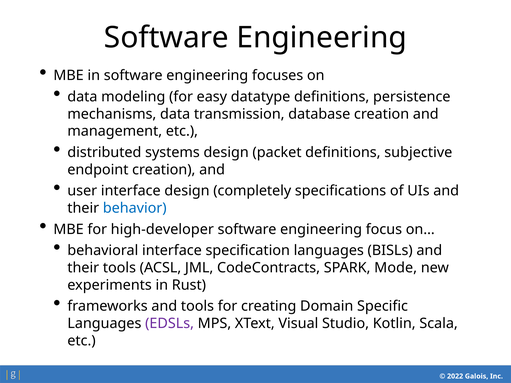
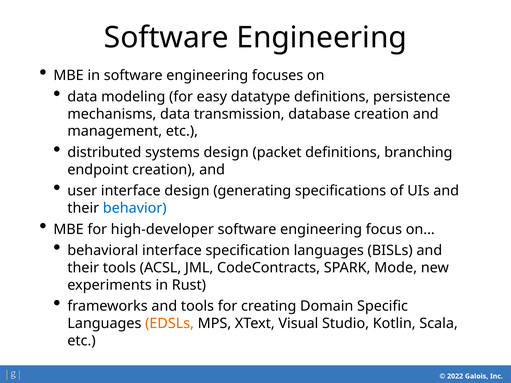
subjective: subjective -> branching
completely: completely -> generating
EDSLs colour: purple -> orange
